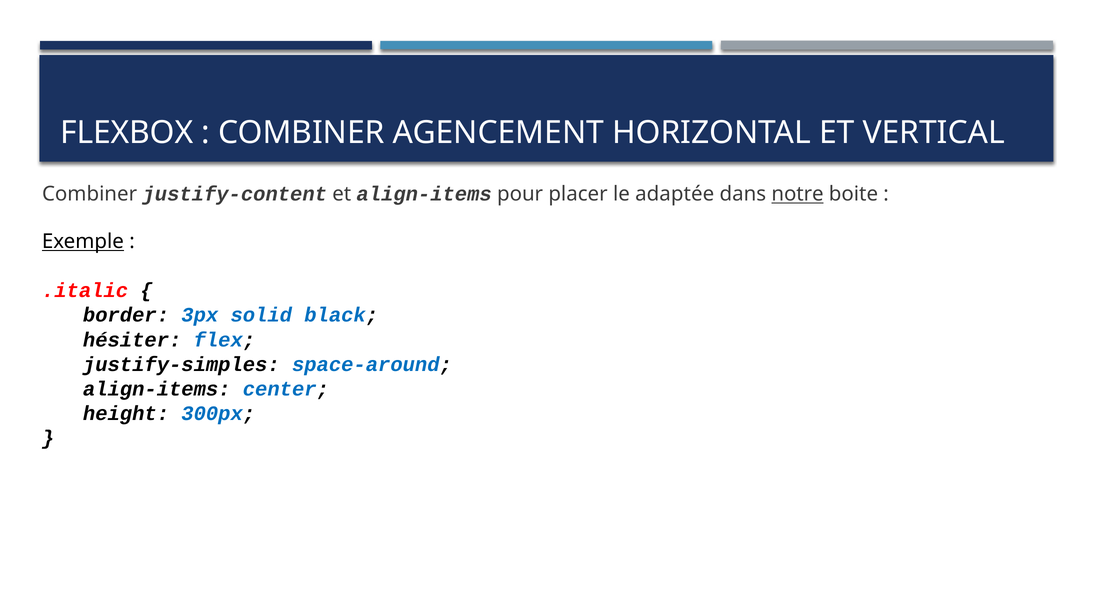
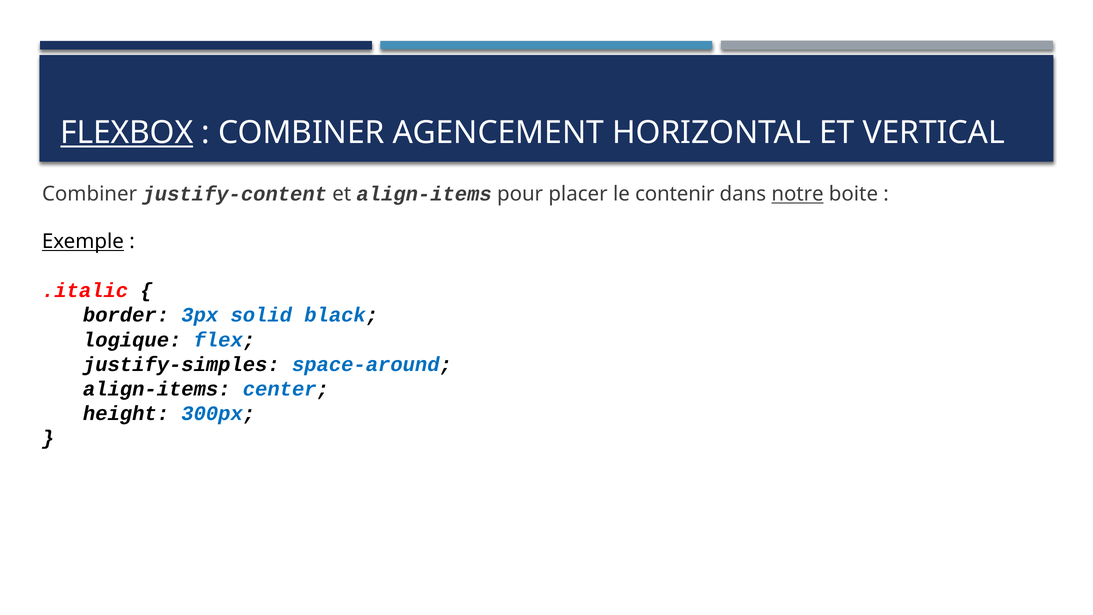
FLEXBOX underline: none -> present
adaptée: adaptée -> contenir
hésiter: hésiter -> logique
